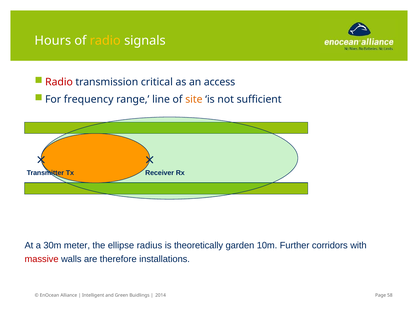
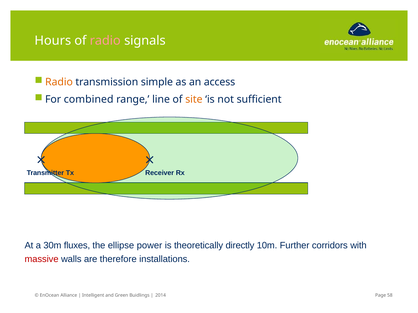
radio at (105, 41) colour: yellow -> pink
Radio at (59, 82) colour: red -> orange
critical: critical -> simple
frequency: frequency -> combined
meter: meter -> fluxes
radius: radius -> power
garden: garden -> directly
